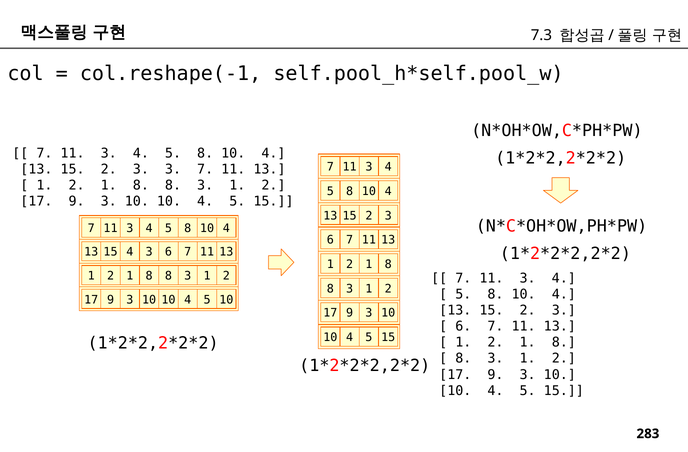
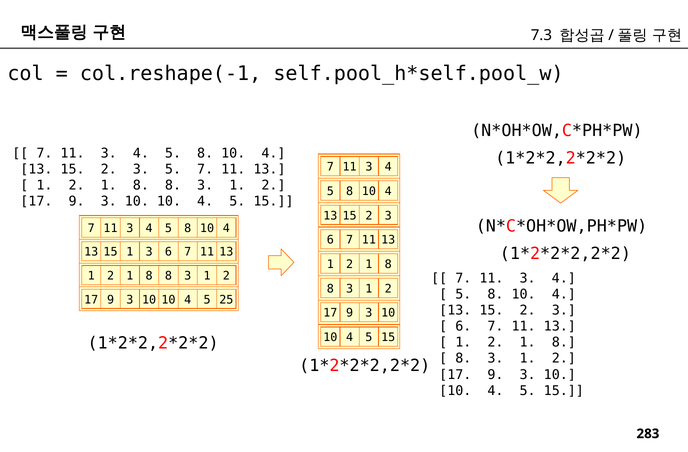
3 3: 3 -> 5
15 4: 4 -> 1
5 10: 10 -> 25
